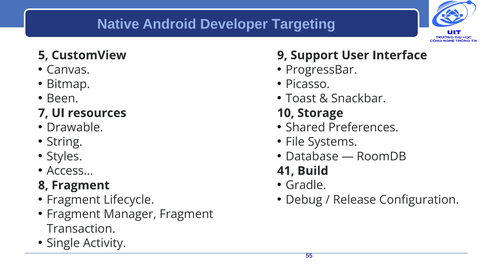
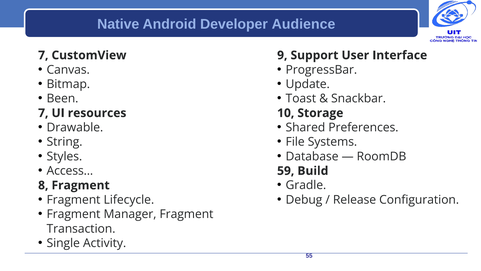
Targeting: Targeting -> Audience
5 at (43, 55): 5 -> 7
Picasso: Picasso -> Update
41: 41 -> 59
